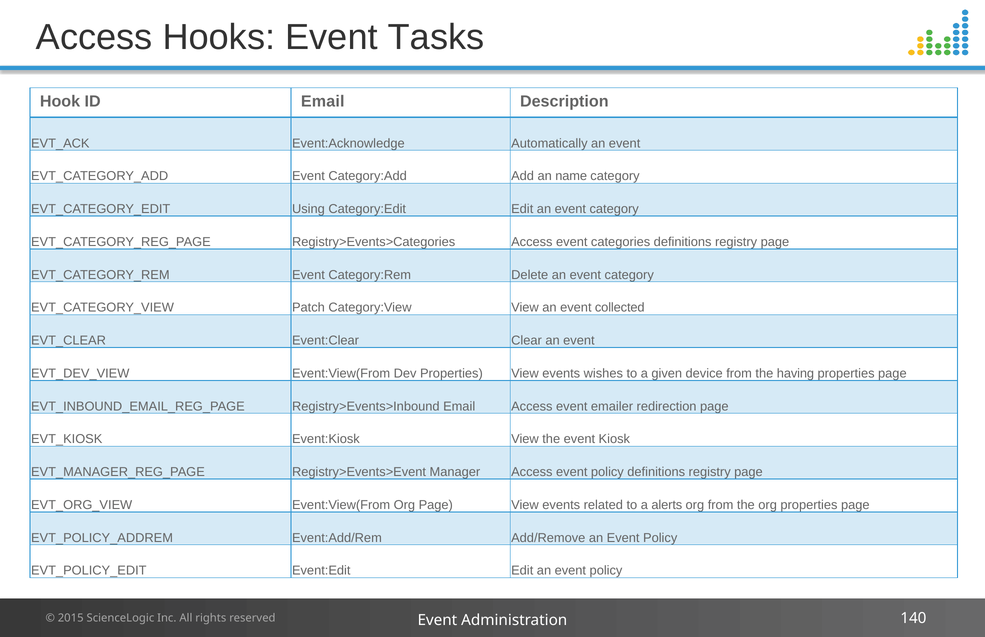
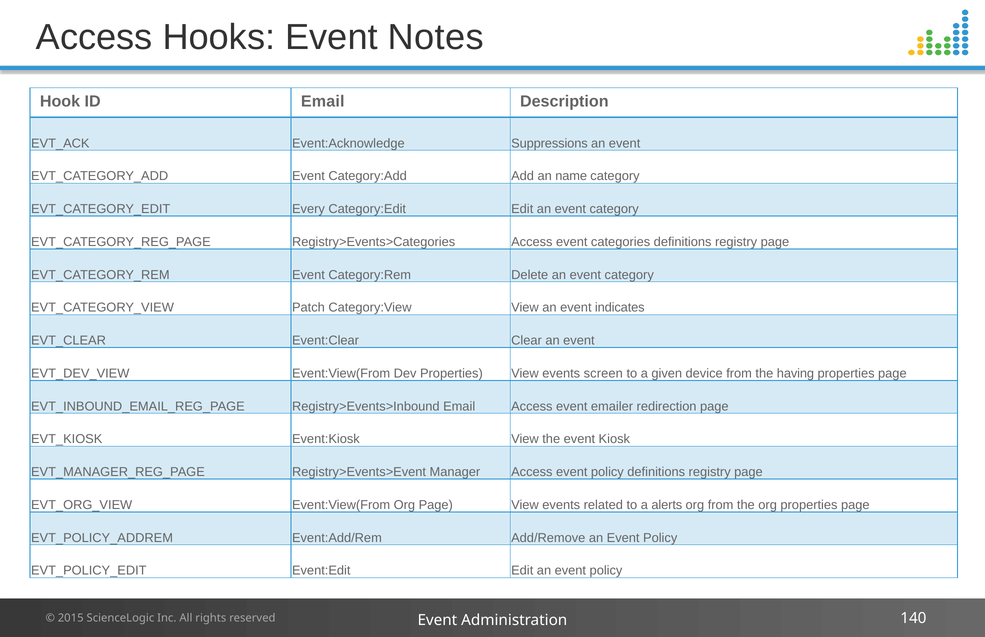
Tasks: Tasks -> Notes
Automatically: Automatically -> Suppressions
Using: Using -> Every
collected: collected -> indicates
wishes: wishes -> screen
